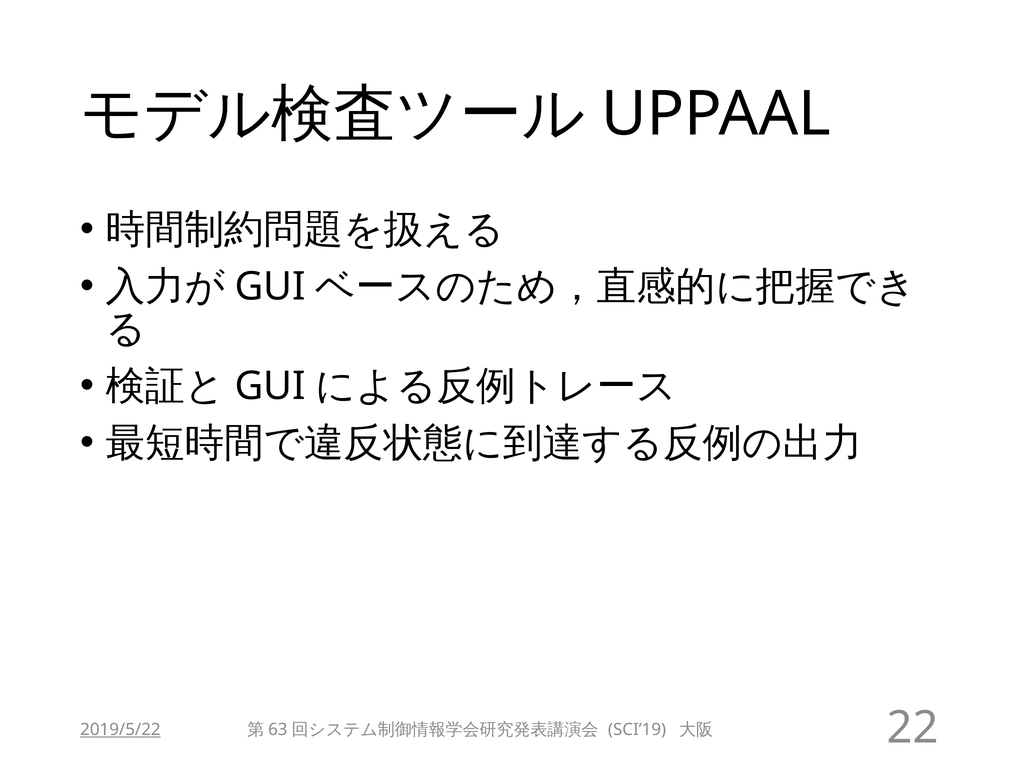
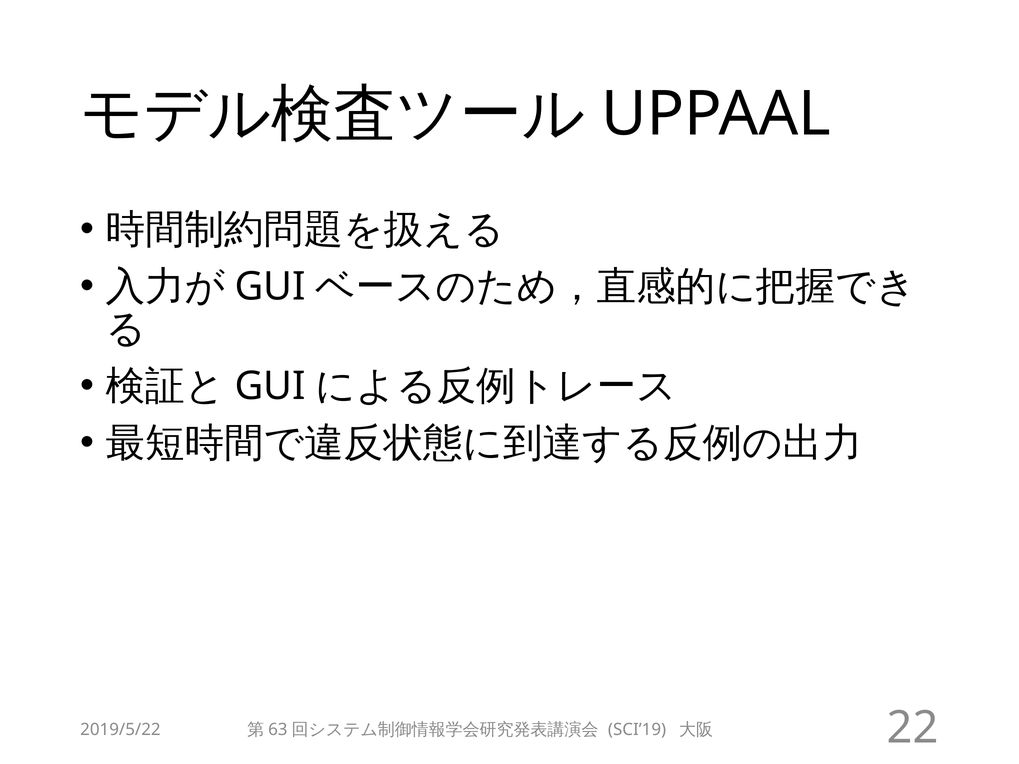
2019/5/22 underline: present -> none
